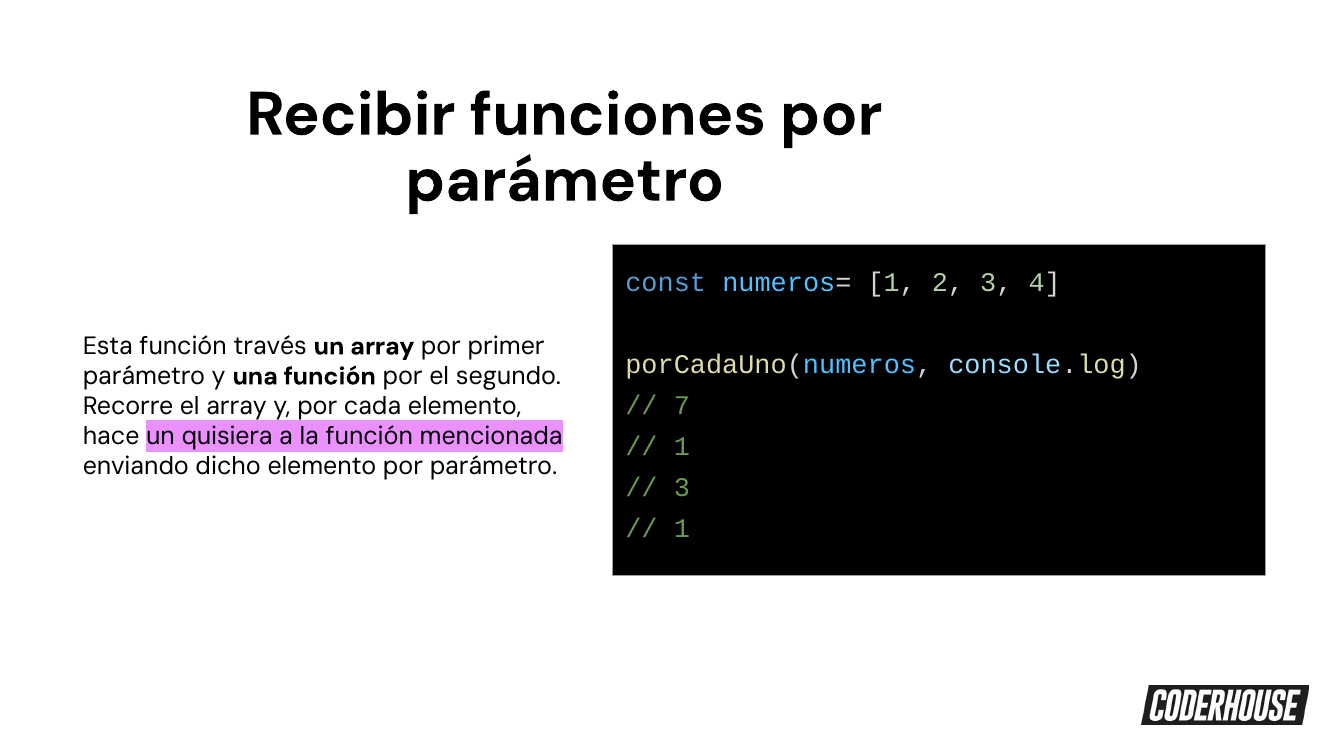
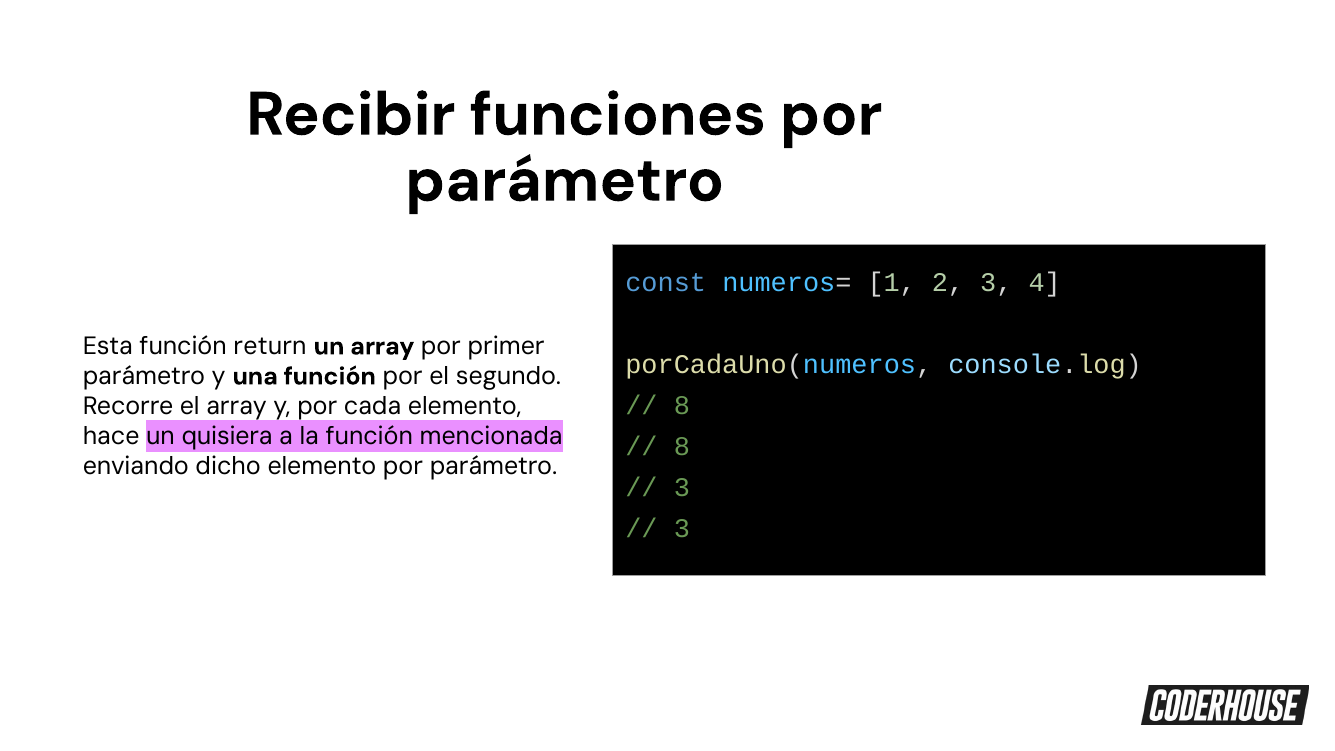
través: través -> return
7 at (682, 406): 7 -> 8
1 at (682, 447): 1 -> 8
1 at (682, 529): 1 -> 3
